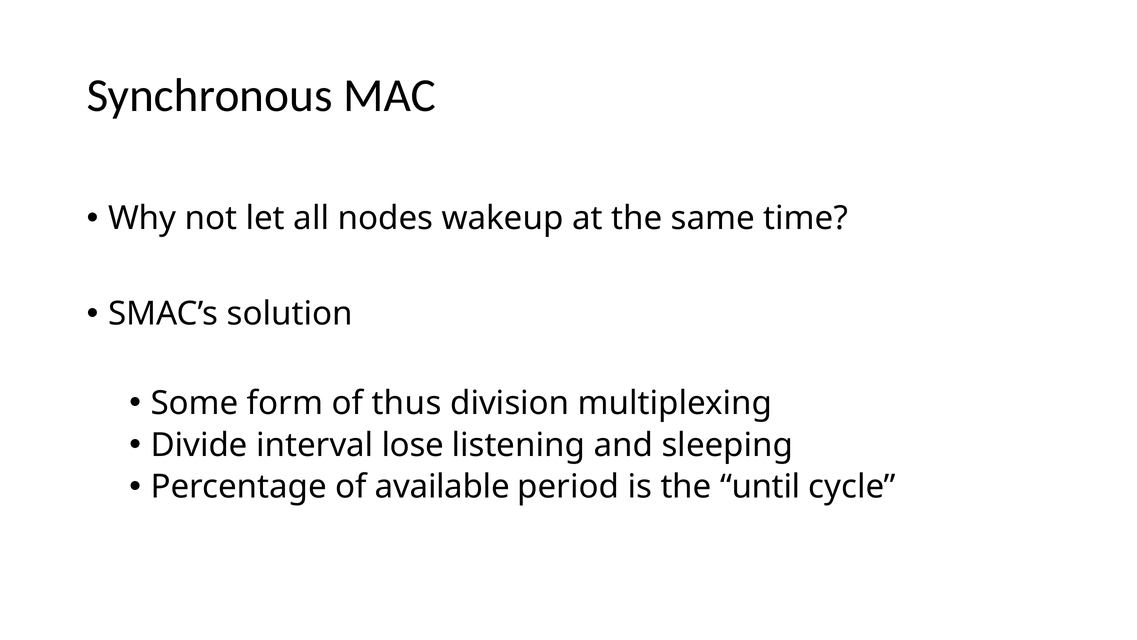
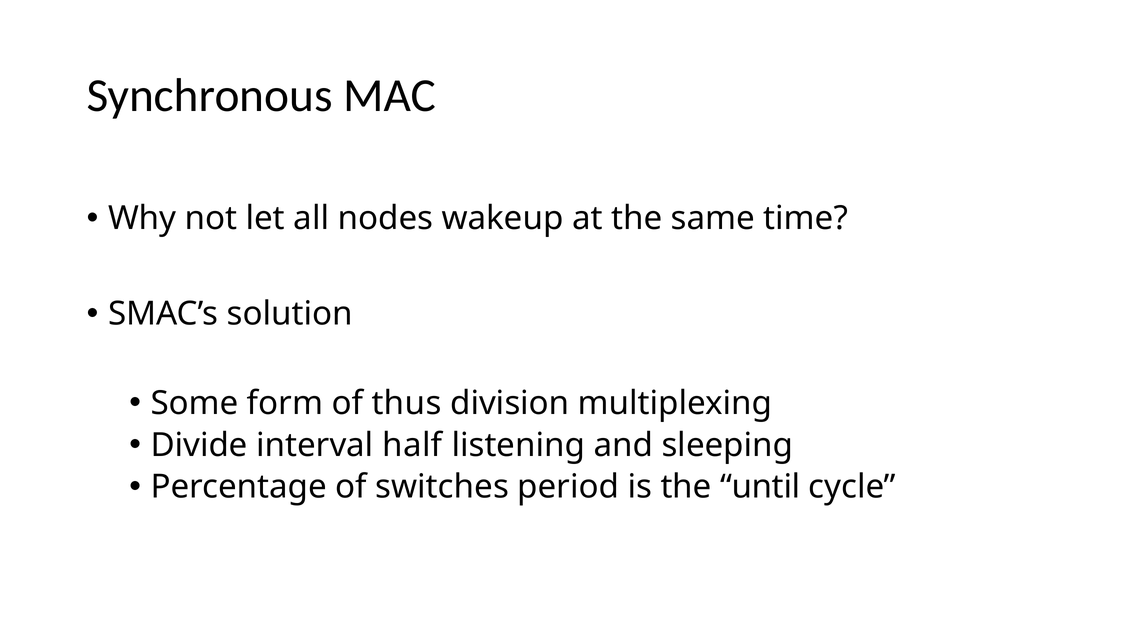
lose: lose -> half
available: available -> switches
